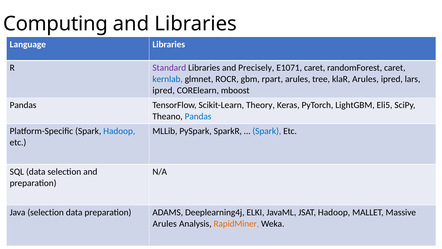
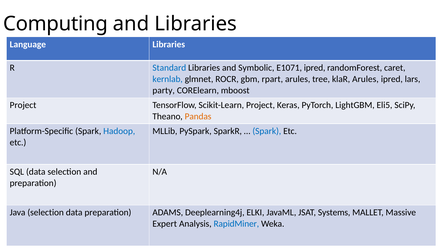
Standard colour: purple -> blue
Precisely: Precisely -> Symbolic
E1071 caret: caret -> ipred
ipred at (164, 90): ipred -> party
Pandas at (23, 105): Pandas -> Project
Scikit-Learn Theory: Theory -> Project
Pandas at (198, 116) colour: blue -> orange
JSAT Hadoop: Hadoop -> Systems
Arules at (165, 223): Arules -> Expert
RapidMiner colour: orange -> blue
